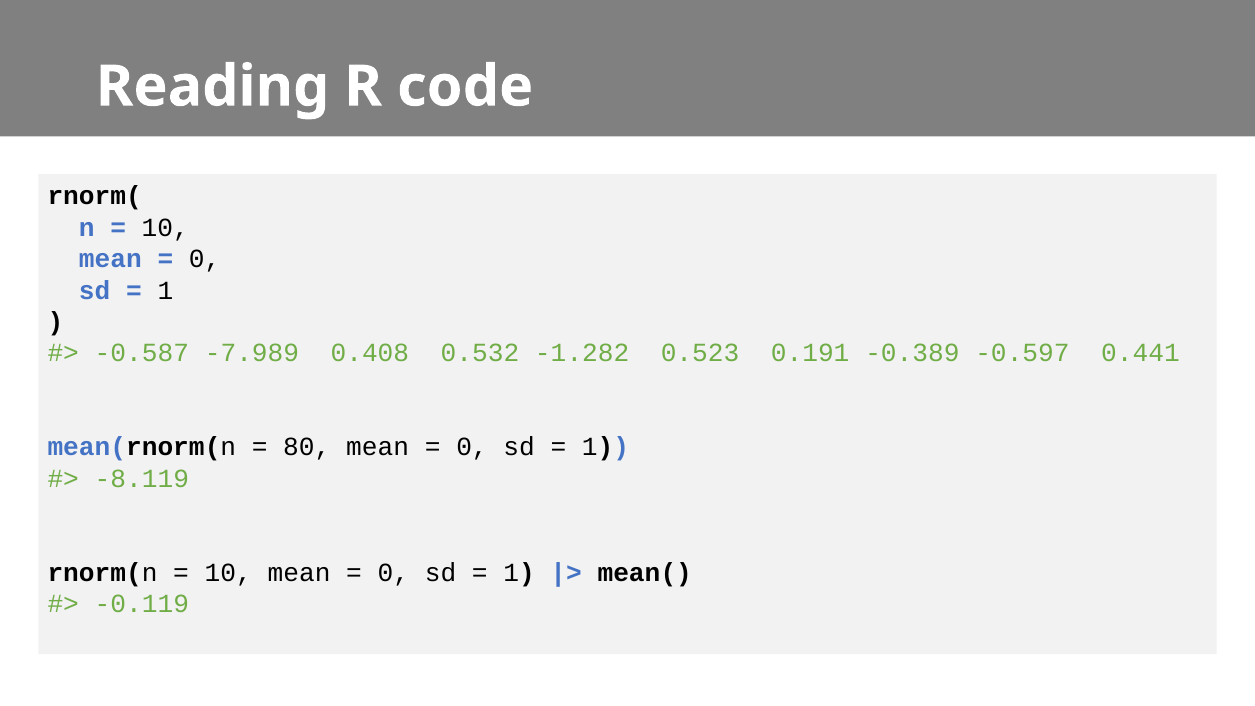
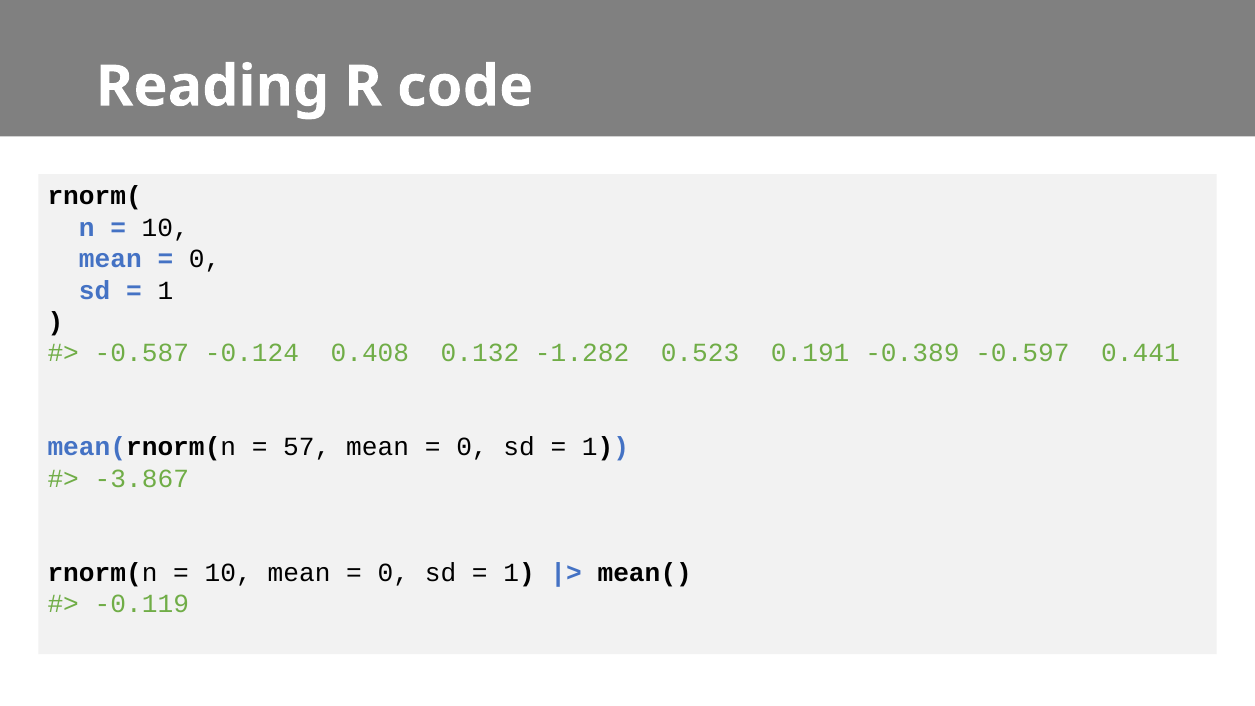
-7.989: -7.989 -> -0.124
0.532: 0.532 -> 0.132
80: 80 -> 57
-8.119: -8.119 -> -3.867
